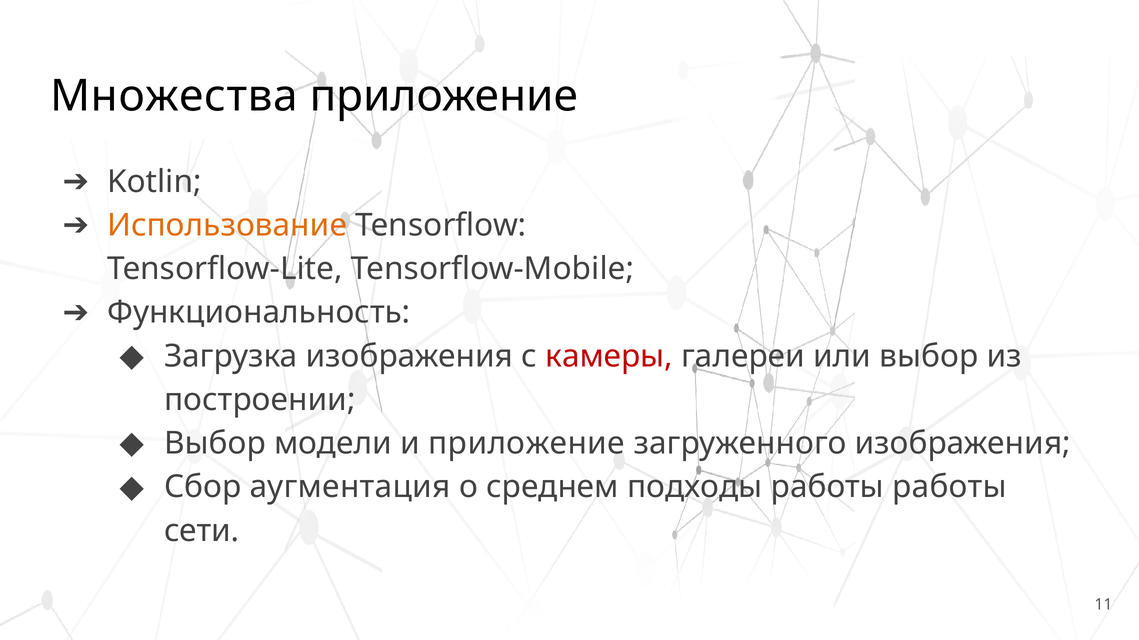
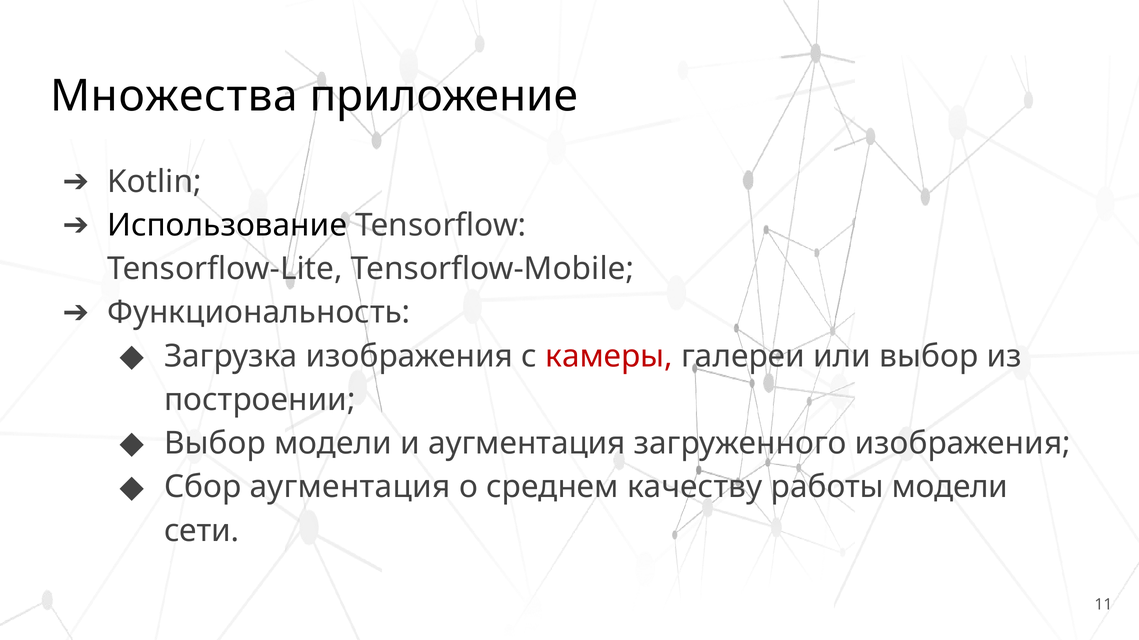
Использование colour: orange -> black
и приложение: приложение -> аугментация
подходы: подходы -> качеству
работы работы: работы -> модели
